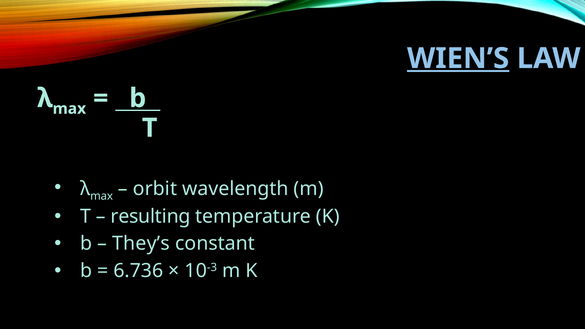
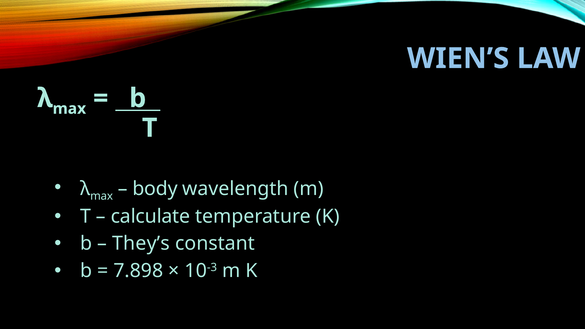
WIEN’S underline: present -> none
orbit: orbit -> body
resulting: resulting -> calculate
6.736: 6.736 -> 7.898
